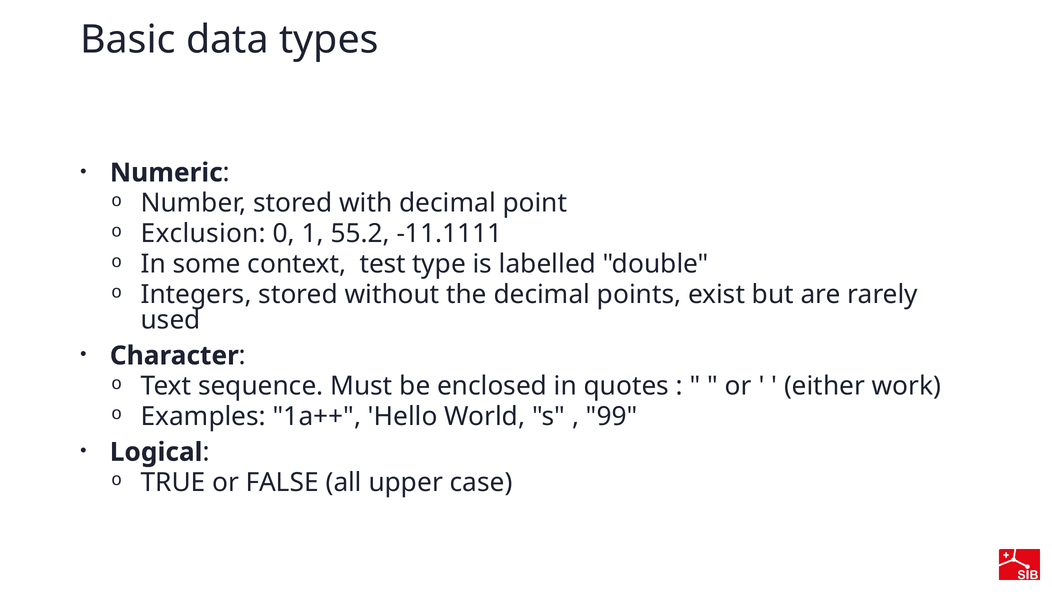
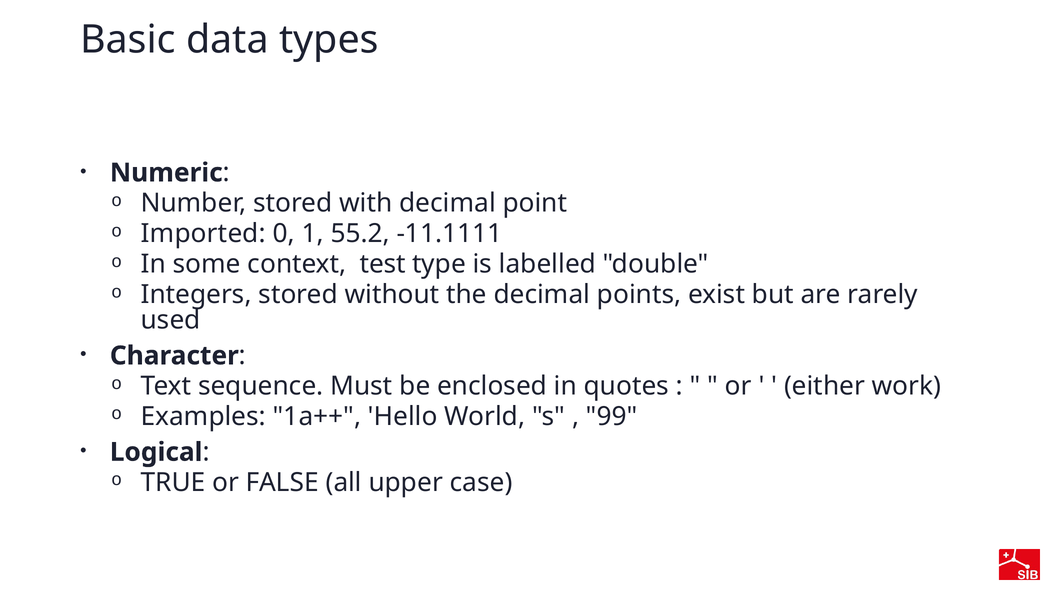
Exclusion: Exclusion -> Imported
